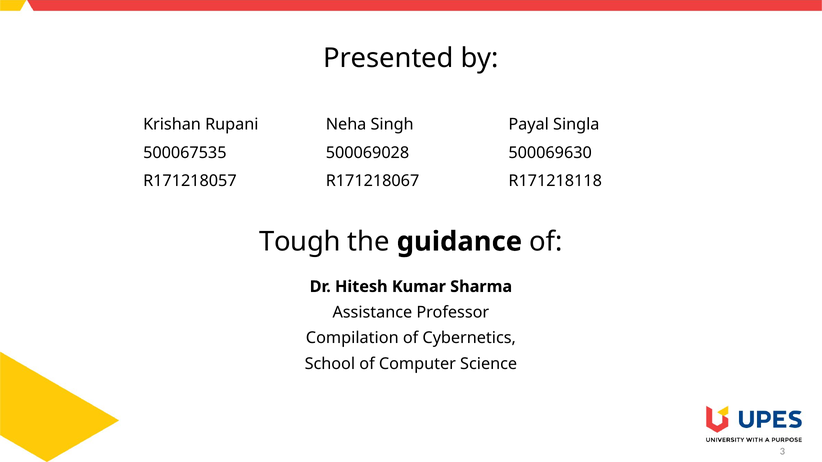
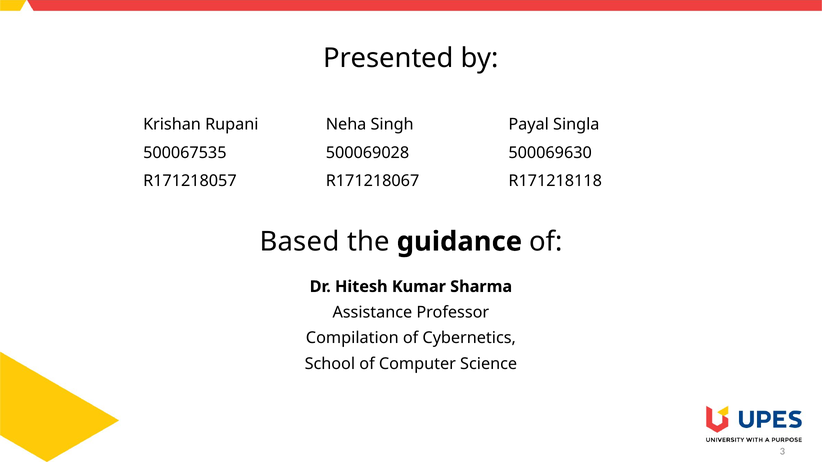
Tough: Tough -> Based
